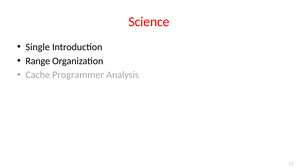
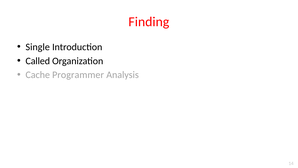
Science: Science -> Finding
Range: Range -> Called
